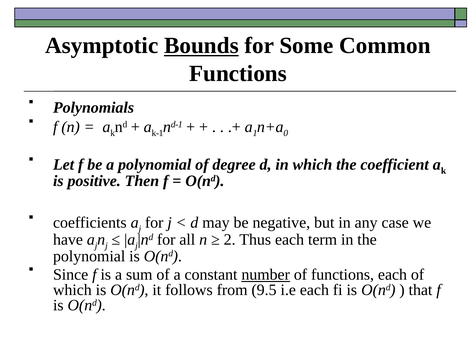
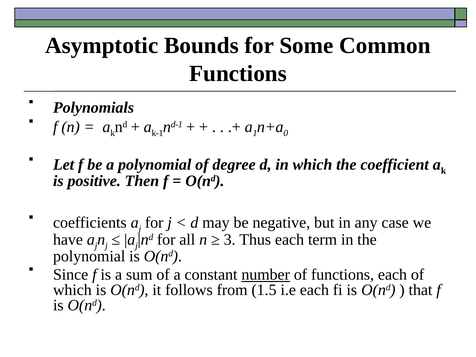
Bounds underline: present -> none
2: 2 -> 3
9.5: 9.5 -> 1.5
